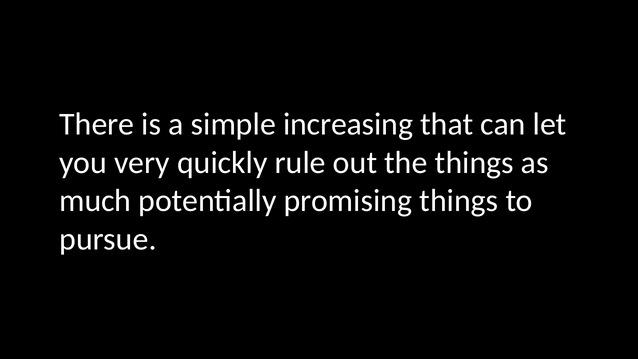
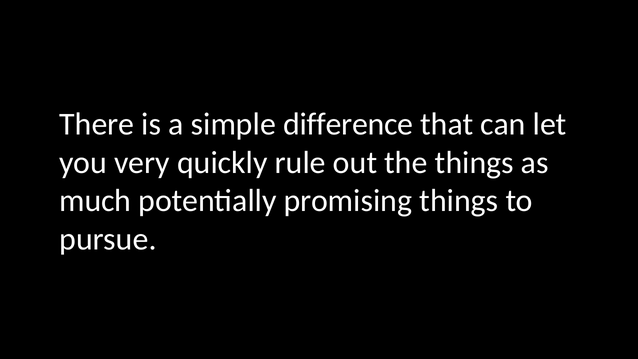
increasing: increasing -> difference
